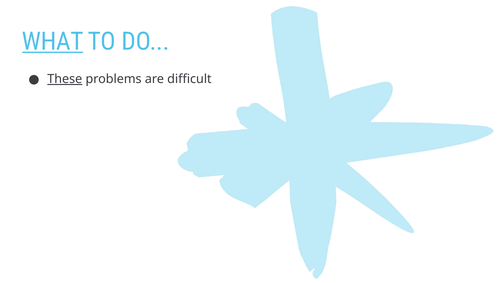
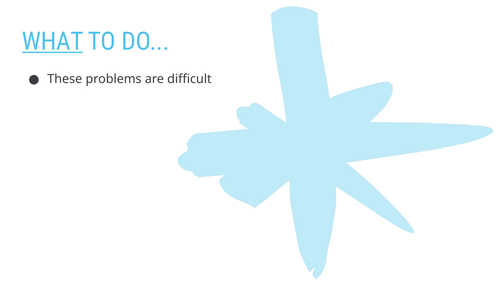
These underline: present -> none
